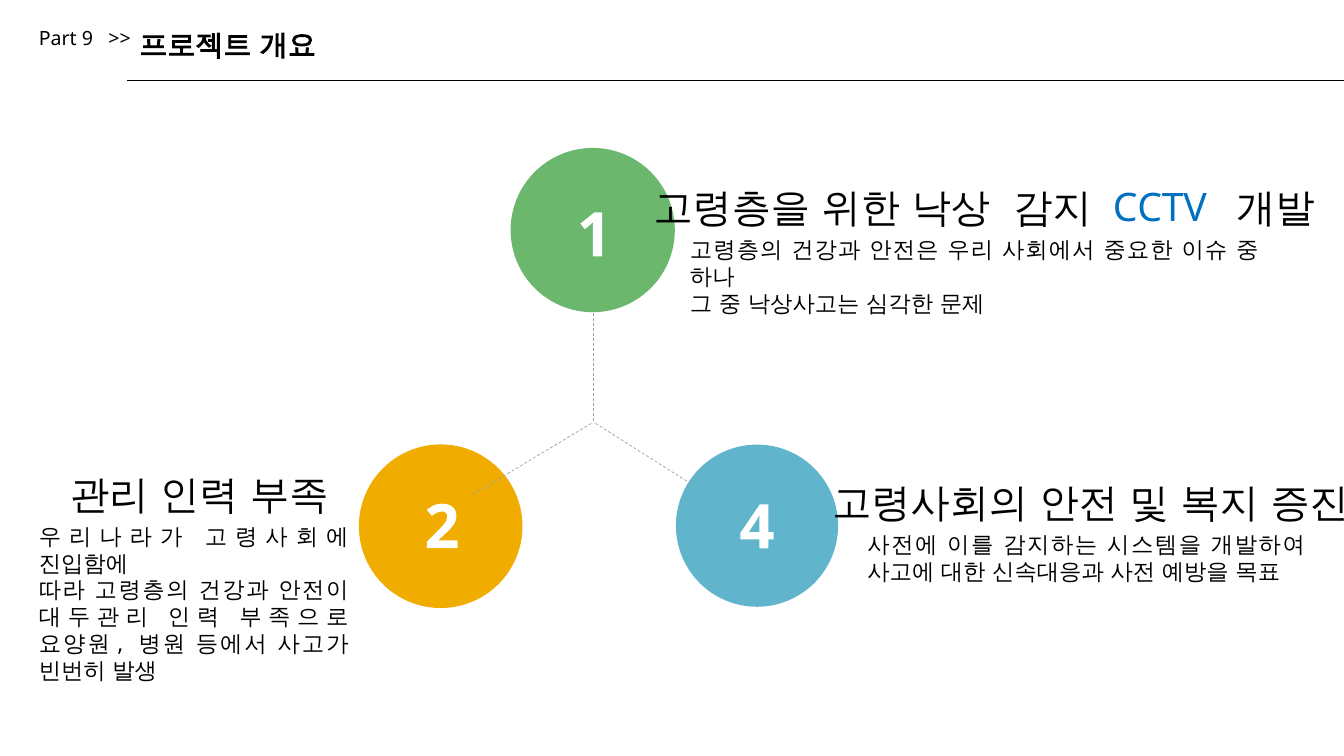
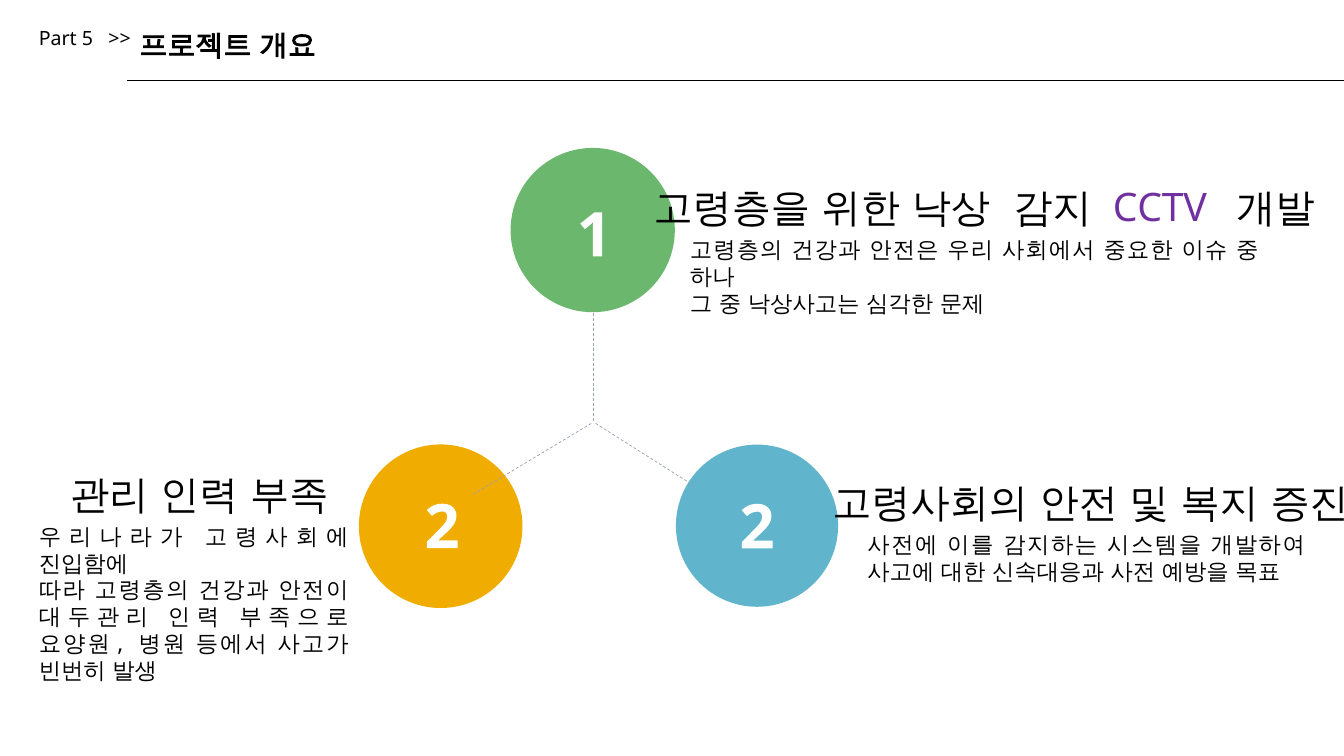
9: 9 -> 5
CCTV colour: blue -> purple
2 4: 4 -> 2
